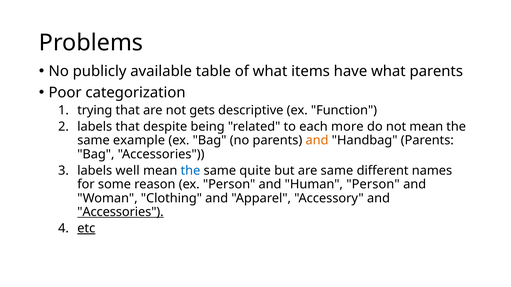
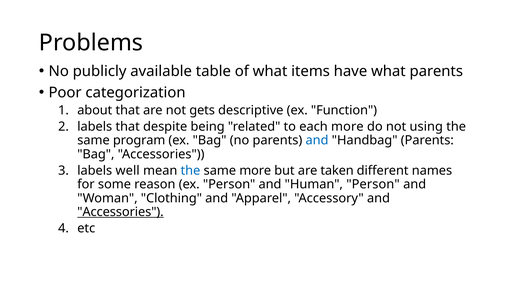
trying: trying -> about
not mean: mean -> using
example: example -> program
and at (317, 141) colour: orange -> blue
same quite: quite -> more
are same: same -> taken
etc underline: present -> none
